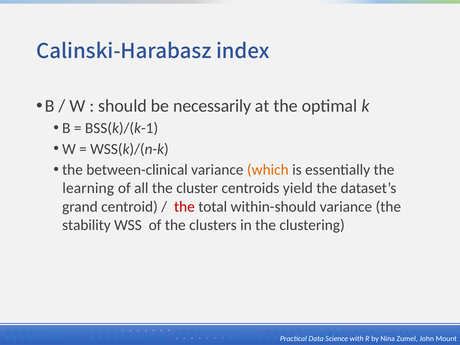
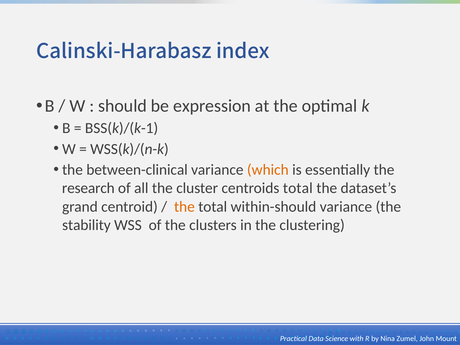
necessarily: necessarily -> expression
learning: learning -> research
centroids yield: yield -> total
the at (184, 207) colour: red -> orange
